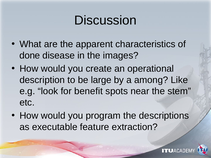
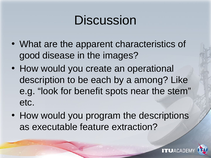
done: done -> good
large: large -> each
